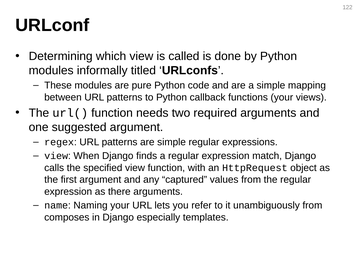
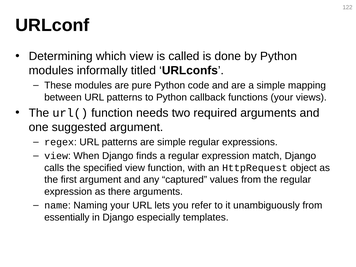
composes: composes -> essentially
